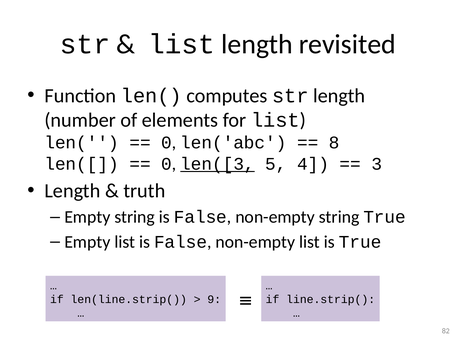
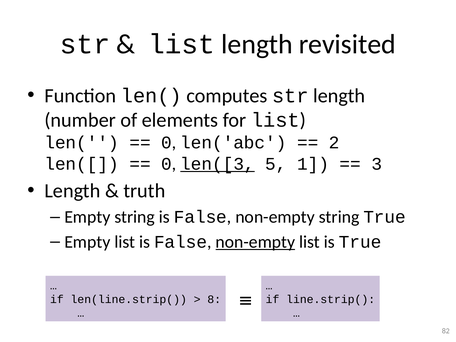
8: 8 -> 2
4: 4 -> 1
non-empty at (255, 242) underline: none -> present
9: 9 -> 8
